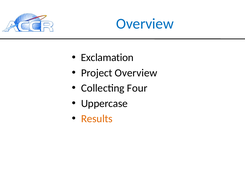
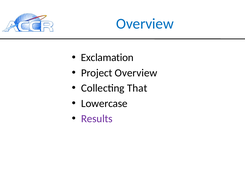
Four: Four -> That
Uppercase: Uppercase -> Lowercase
Results colour: orange -> purple
